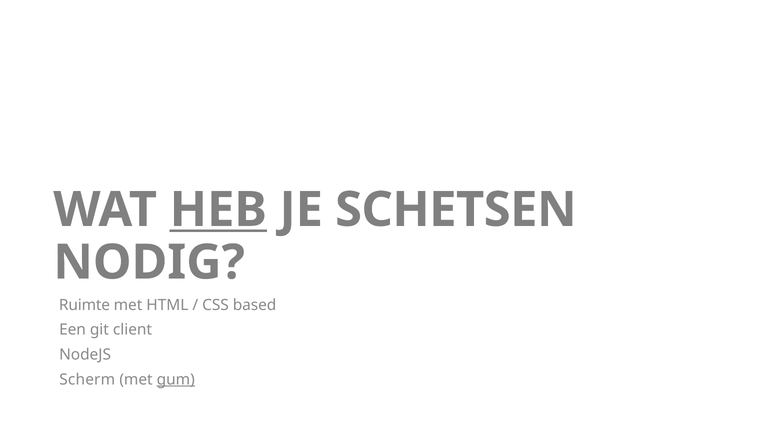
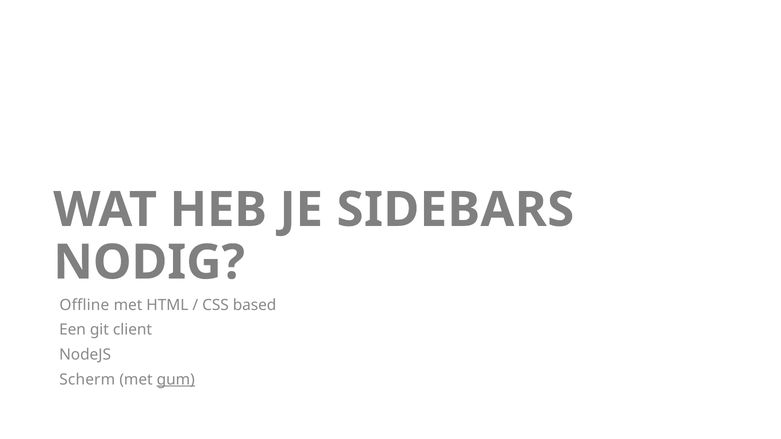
HEB underline: present -> none
SCHETSEN: SCHETSEN -> SIDEBARS
Ruimte: Ruimte -> Offline
